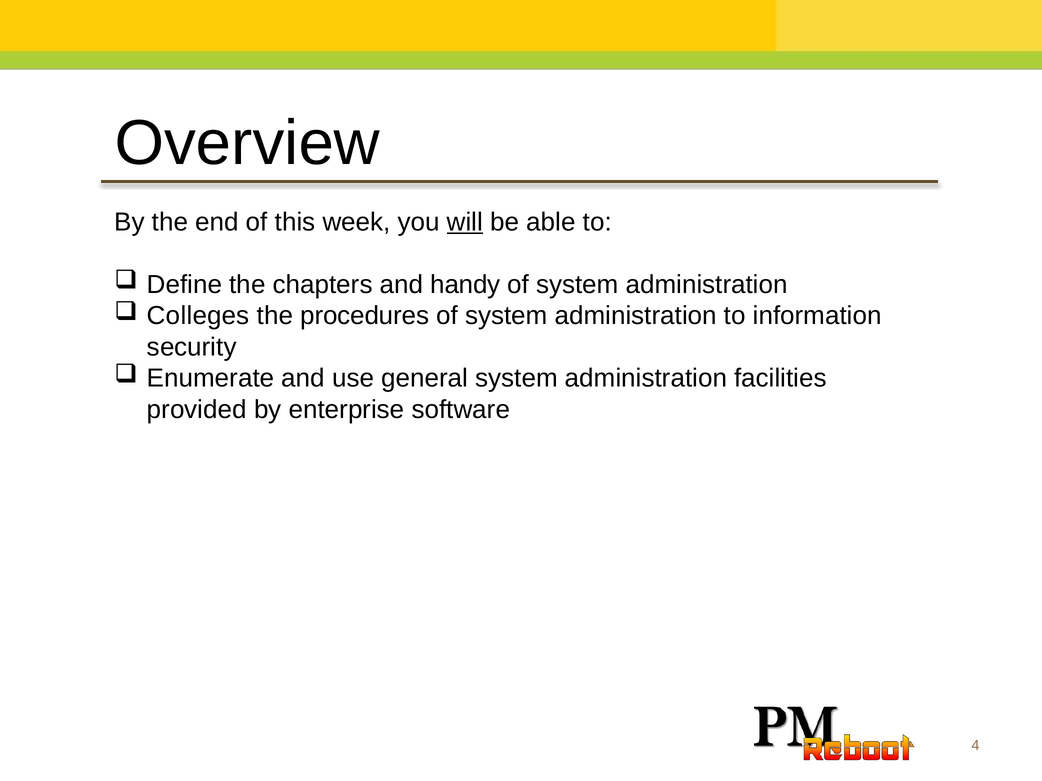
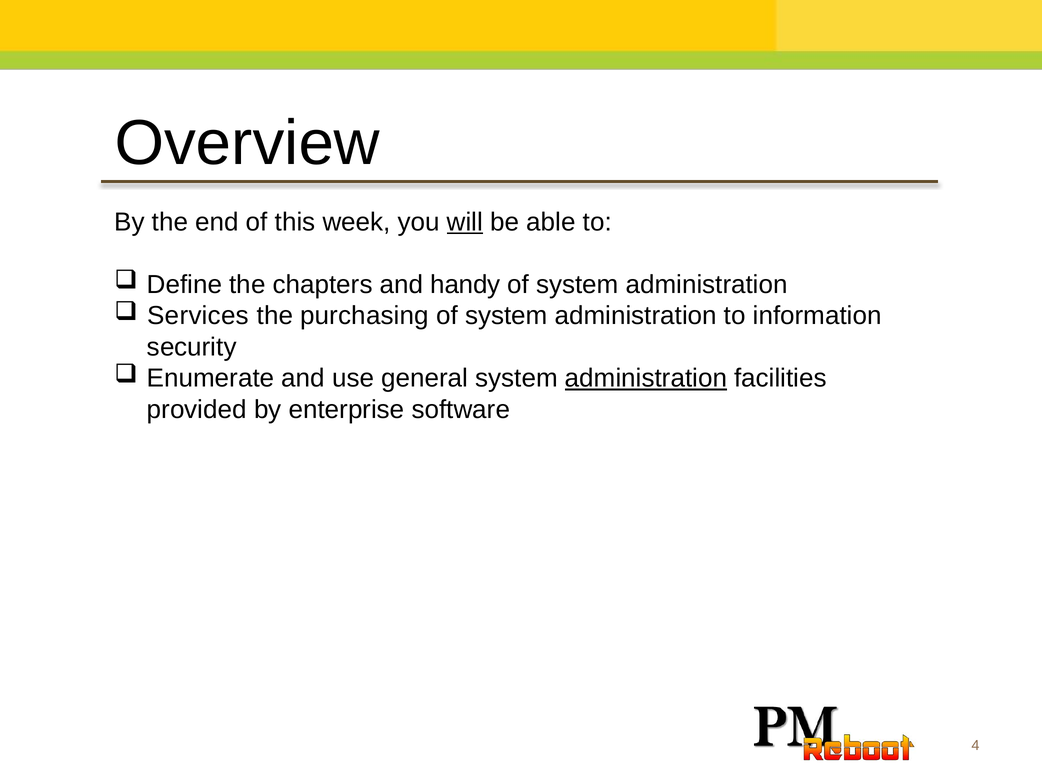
Colleges: Colleges -> Services
procedures: procedures -> purchasing
administration at (646, 379) underline: none -> present
